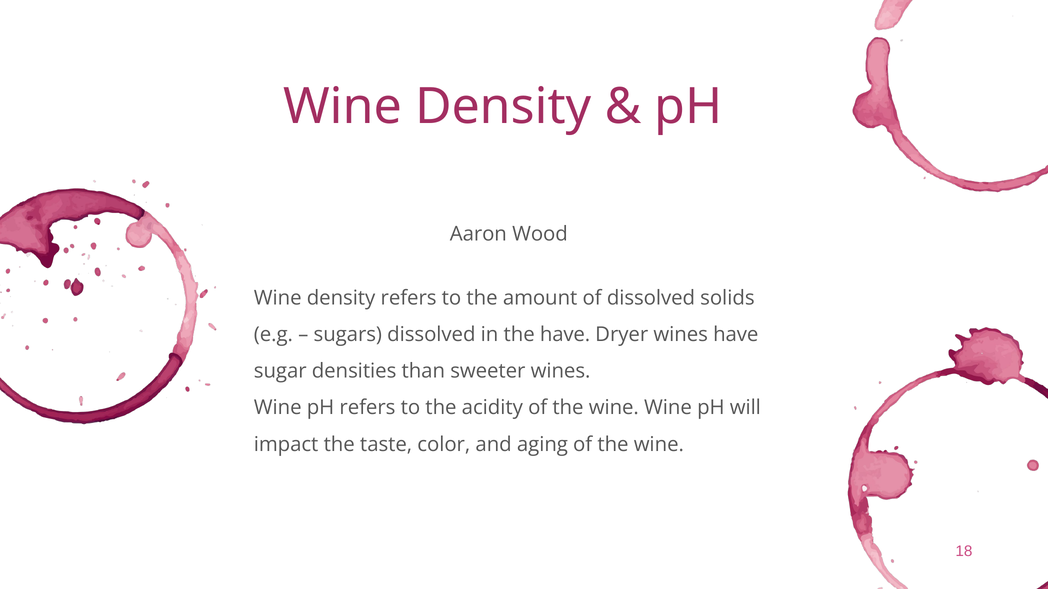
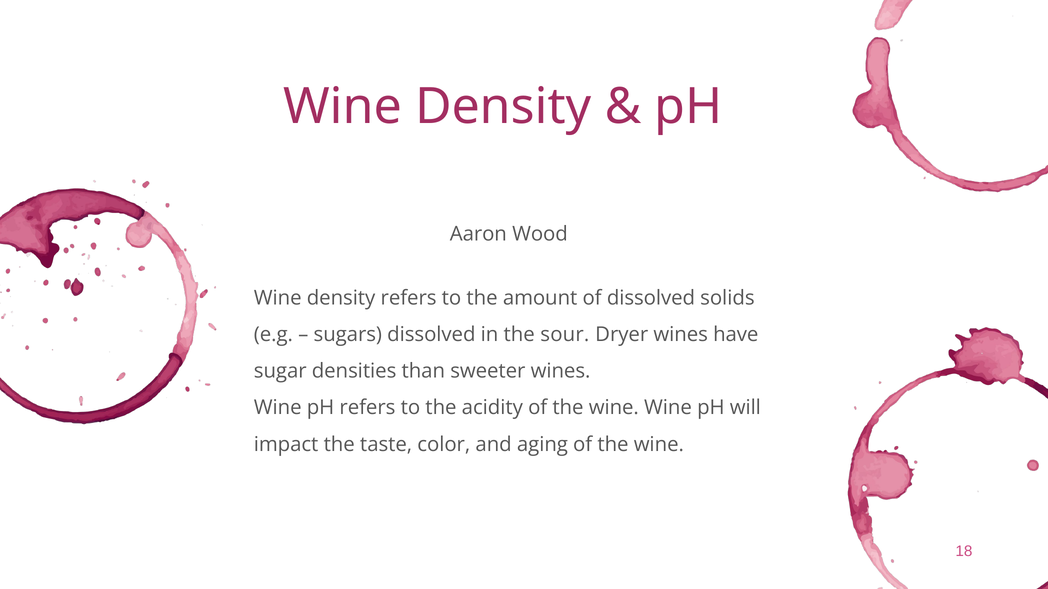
the have: have -> sour
